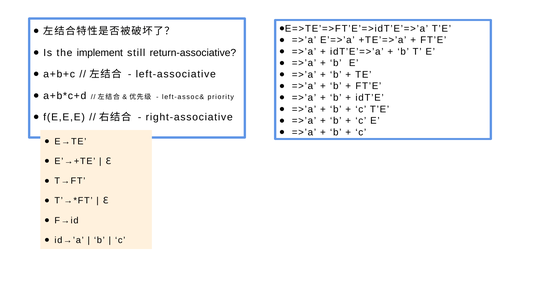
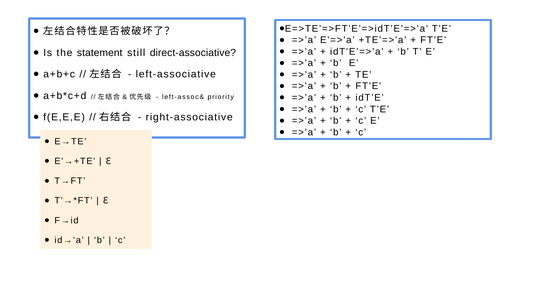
implement: implement -> statement
return-associative: return-associative -> direct-associative
